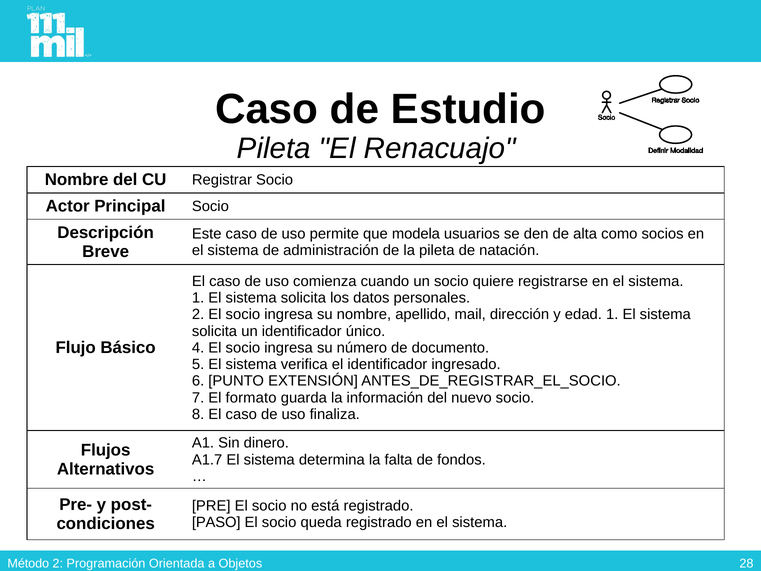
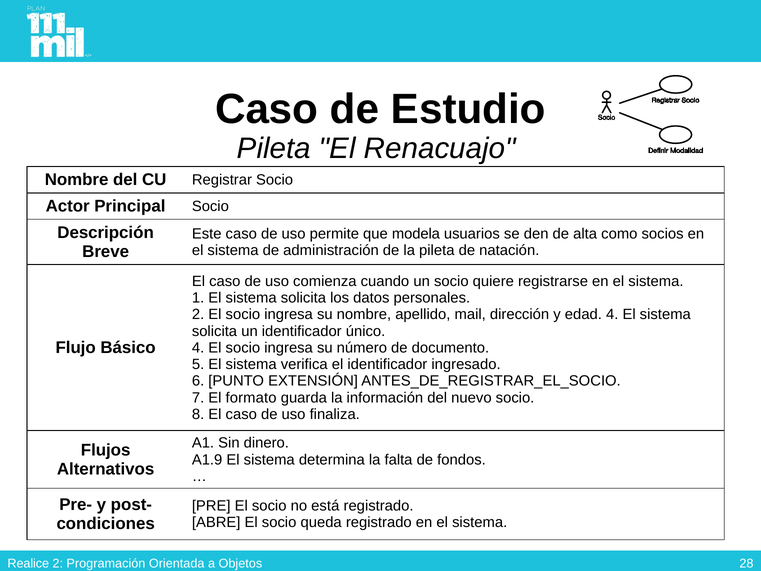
edad 1: 1 -> 4
A1.7: A1.7 -> A1.9
PASO: PASO -> ABRE
Método: Método -> Realice
